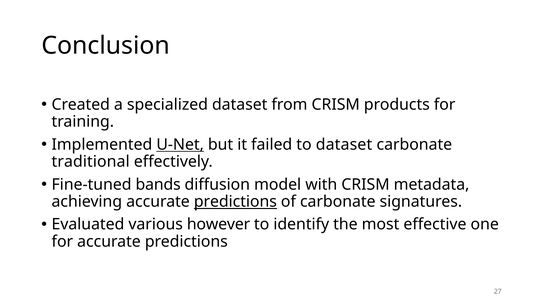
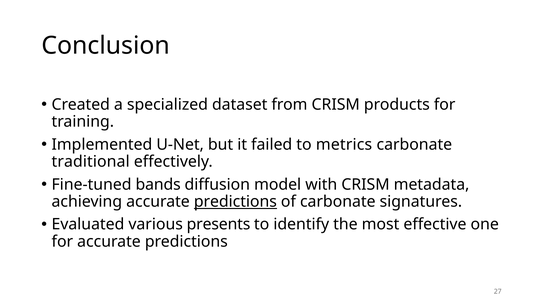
U-Net underline: present -> none
to dataset: dataset -> metrics
however: however -> presents
